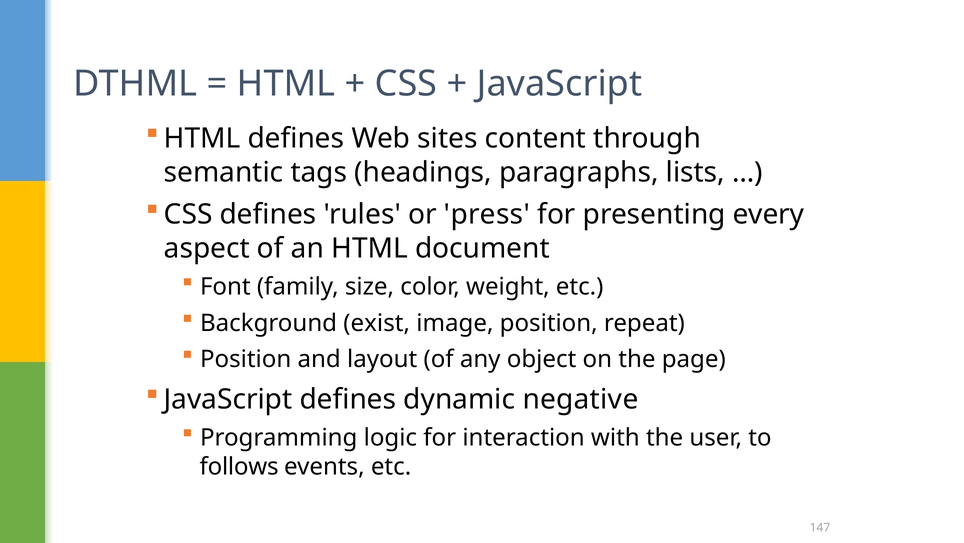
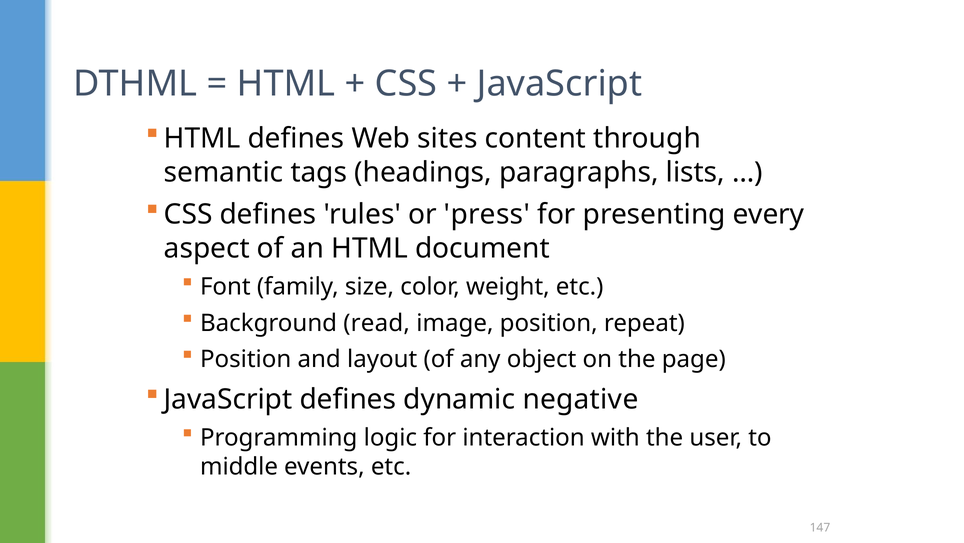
exist: exist -> read
follows: follows -> middle
